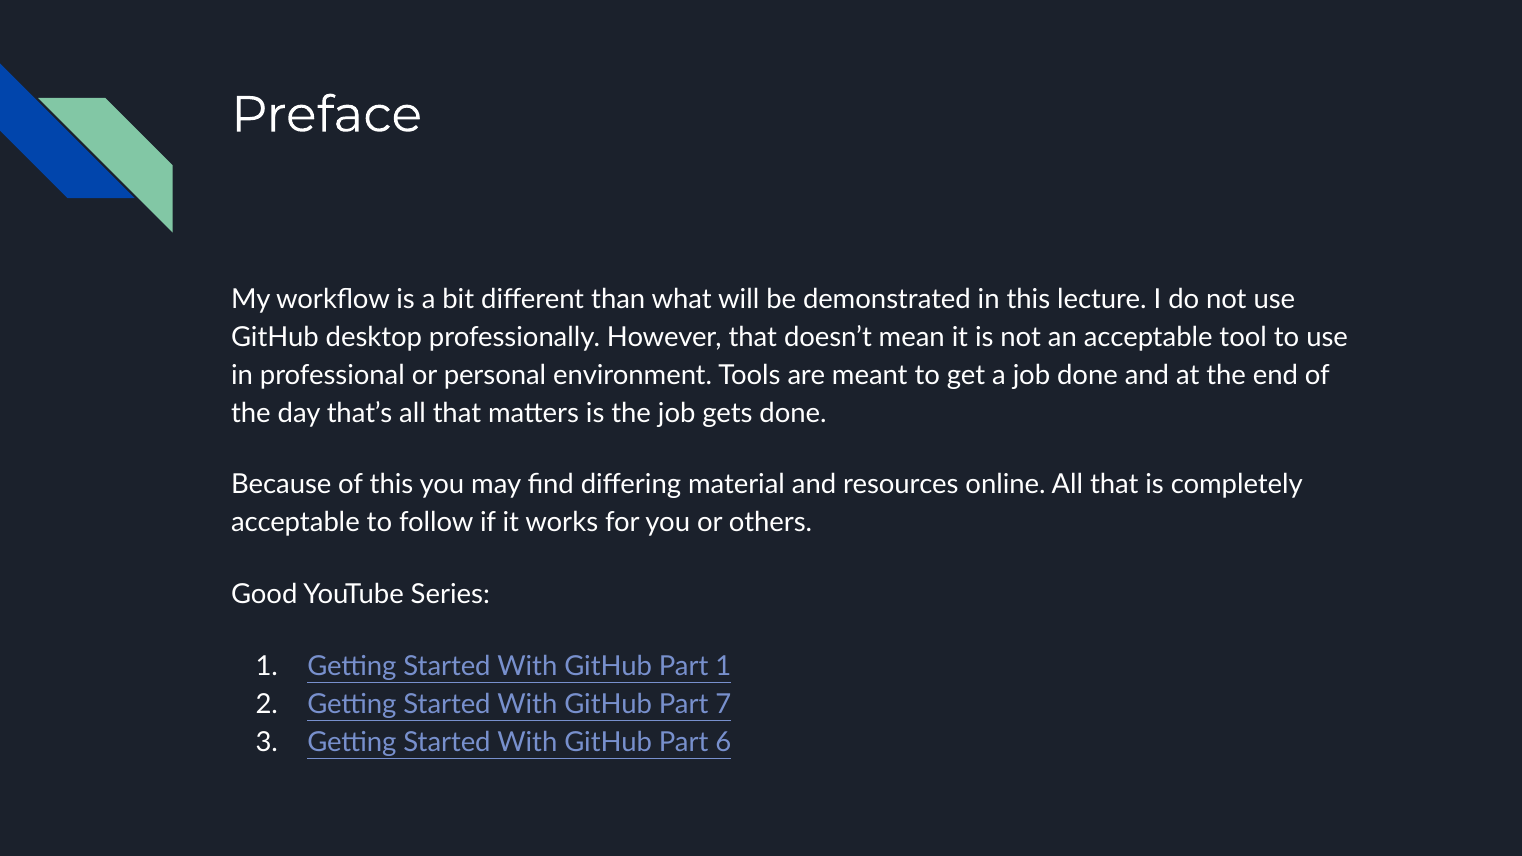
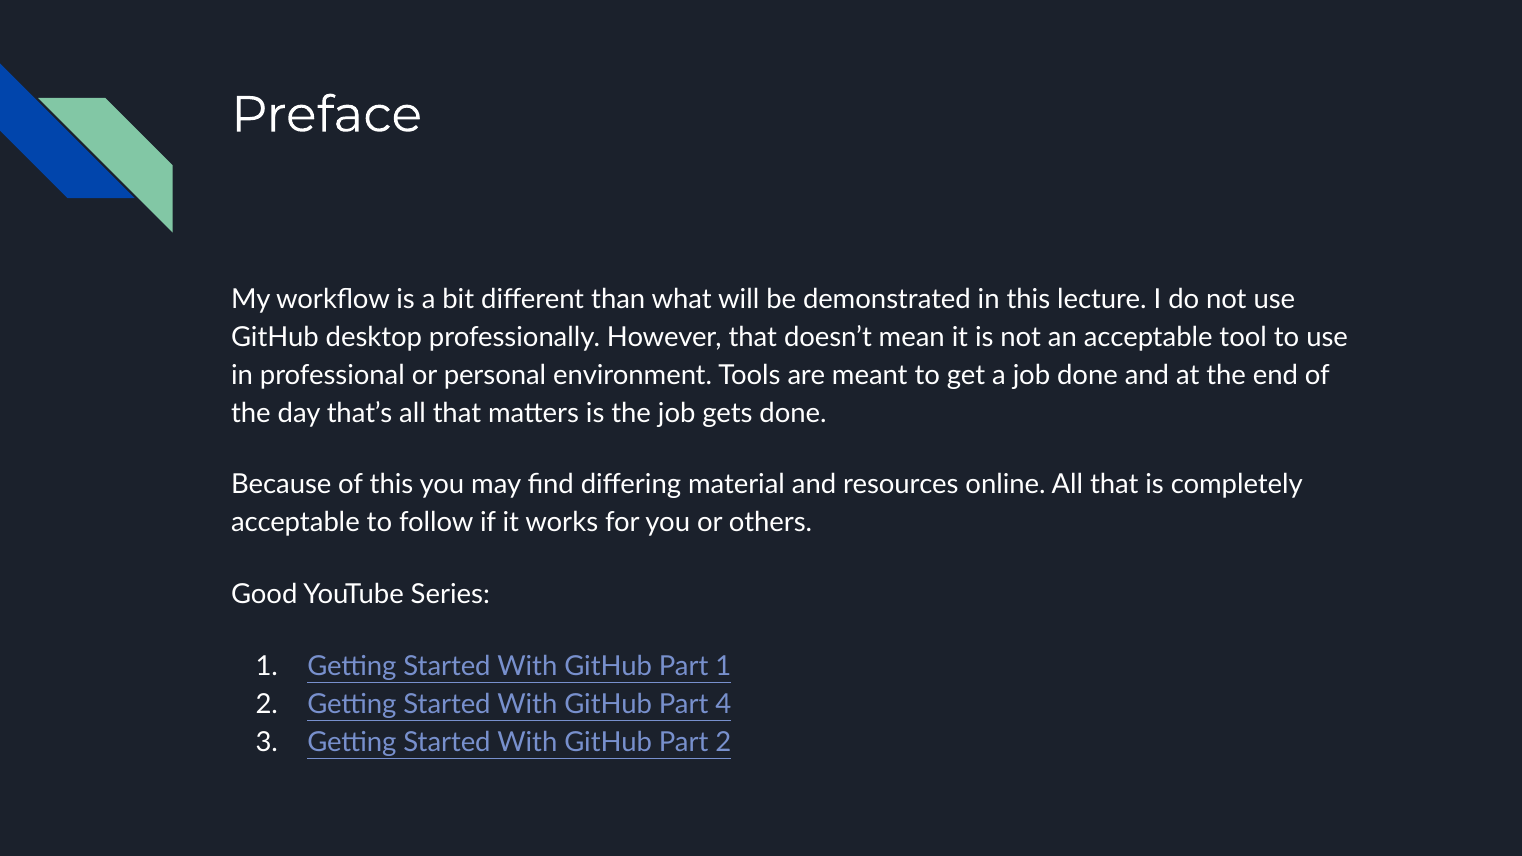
7: 7 -> 4
Part 6: 6 -> 2
